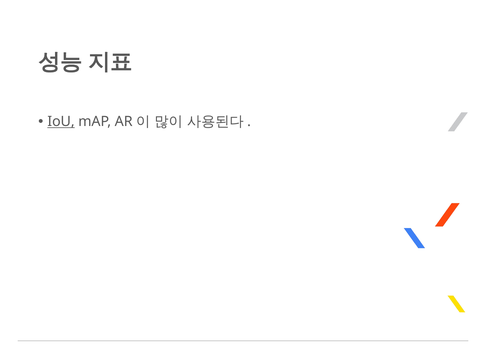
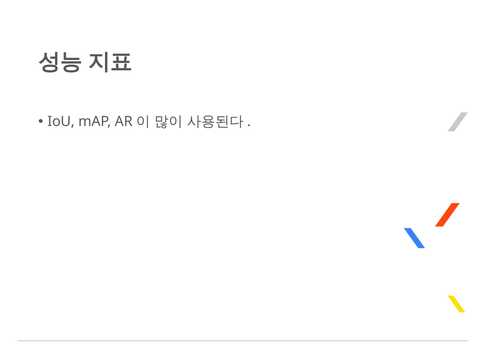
IoU underline: present -> none
